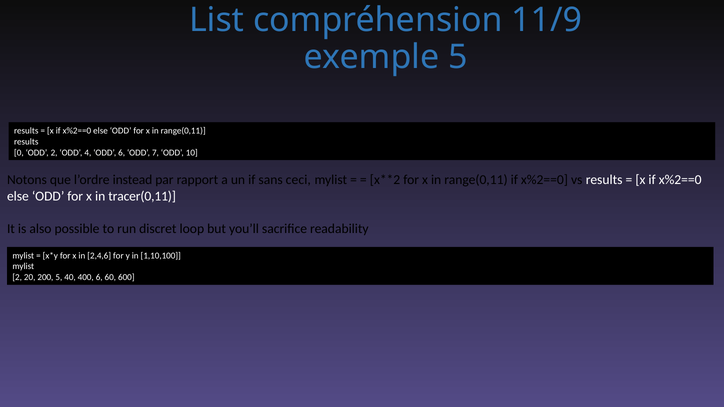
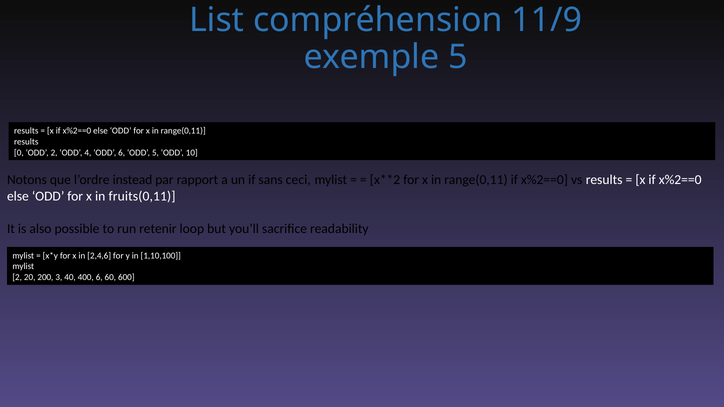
ODD 7: 7 -> 5
tracer(0,11: tracer(0,11 -> fruits(0,11
discret: discret -> retenir
200 5: 5 -> 3
